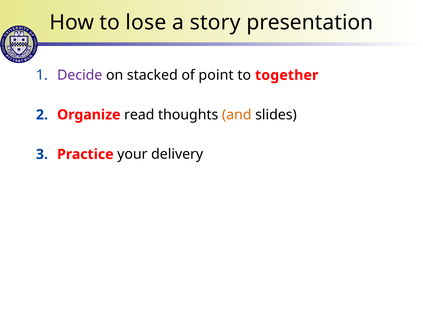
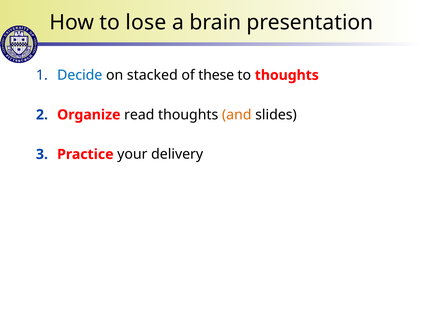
story: story -> brain
Decide colour: purple -> blue
point: point -> these
to together: together -> thoughts
